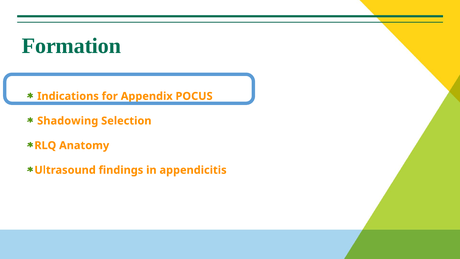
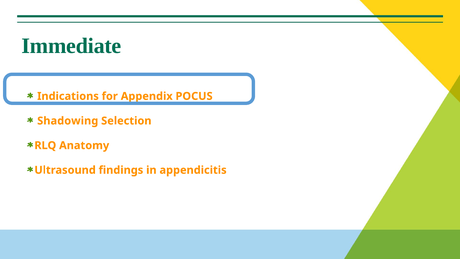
Formation: Formation -> Immediate
